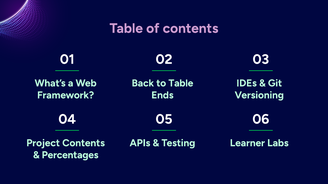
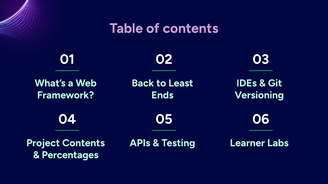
to Table: Table -> Least
